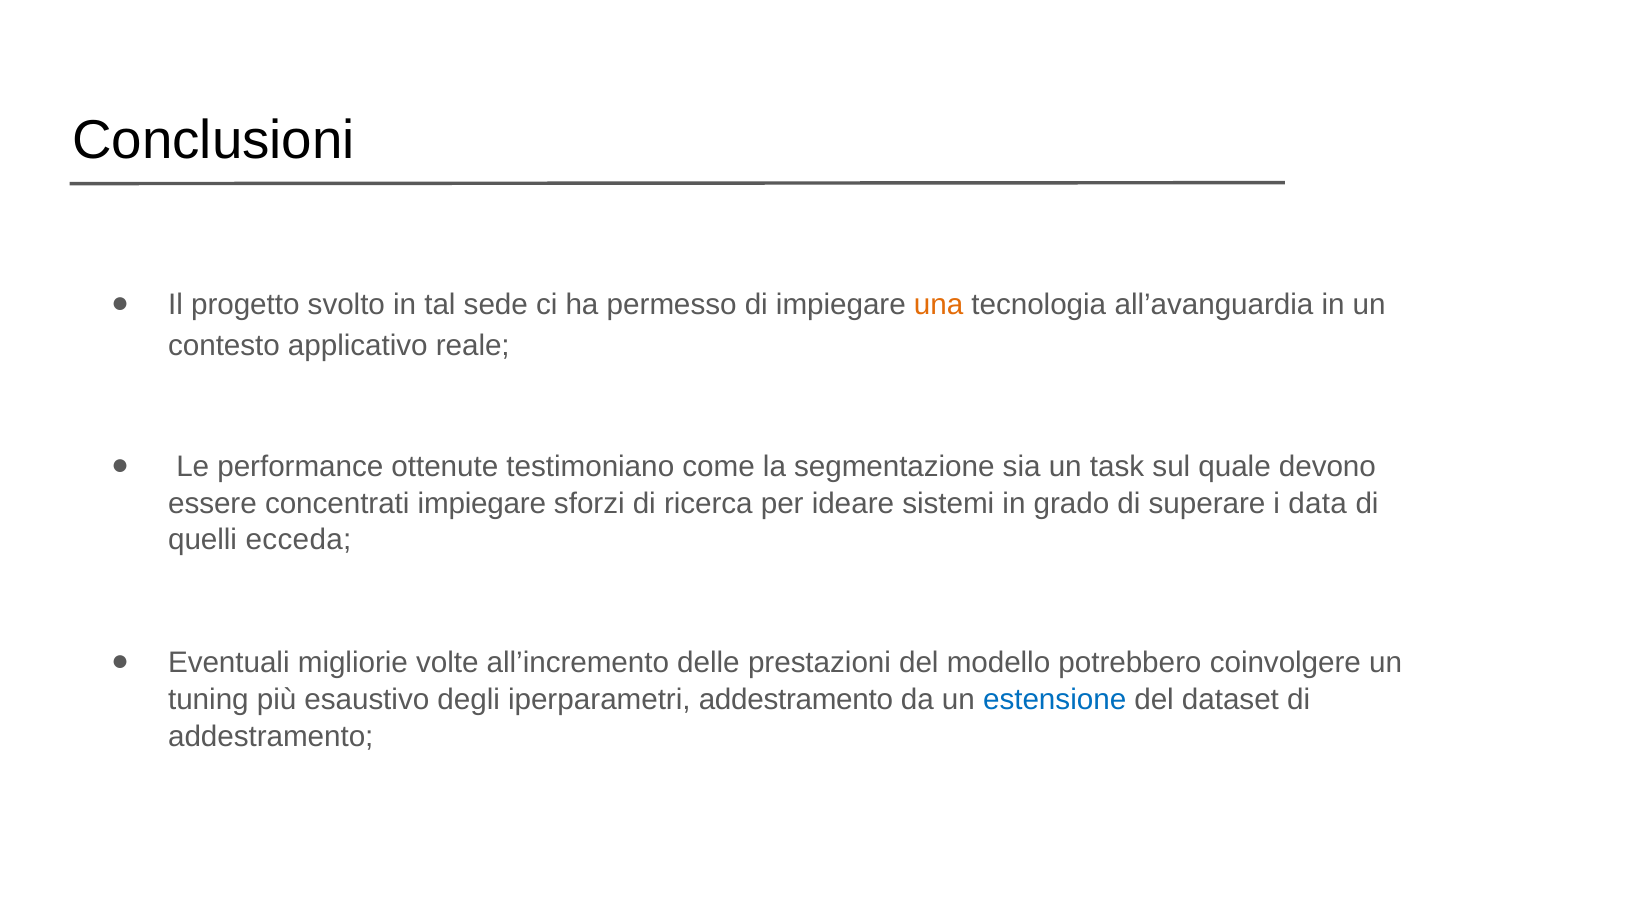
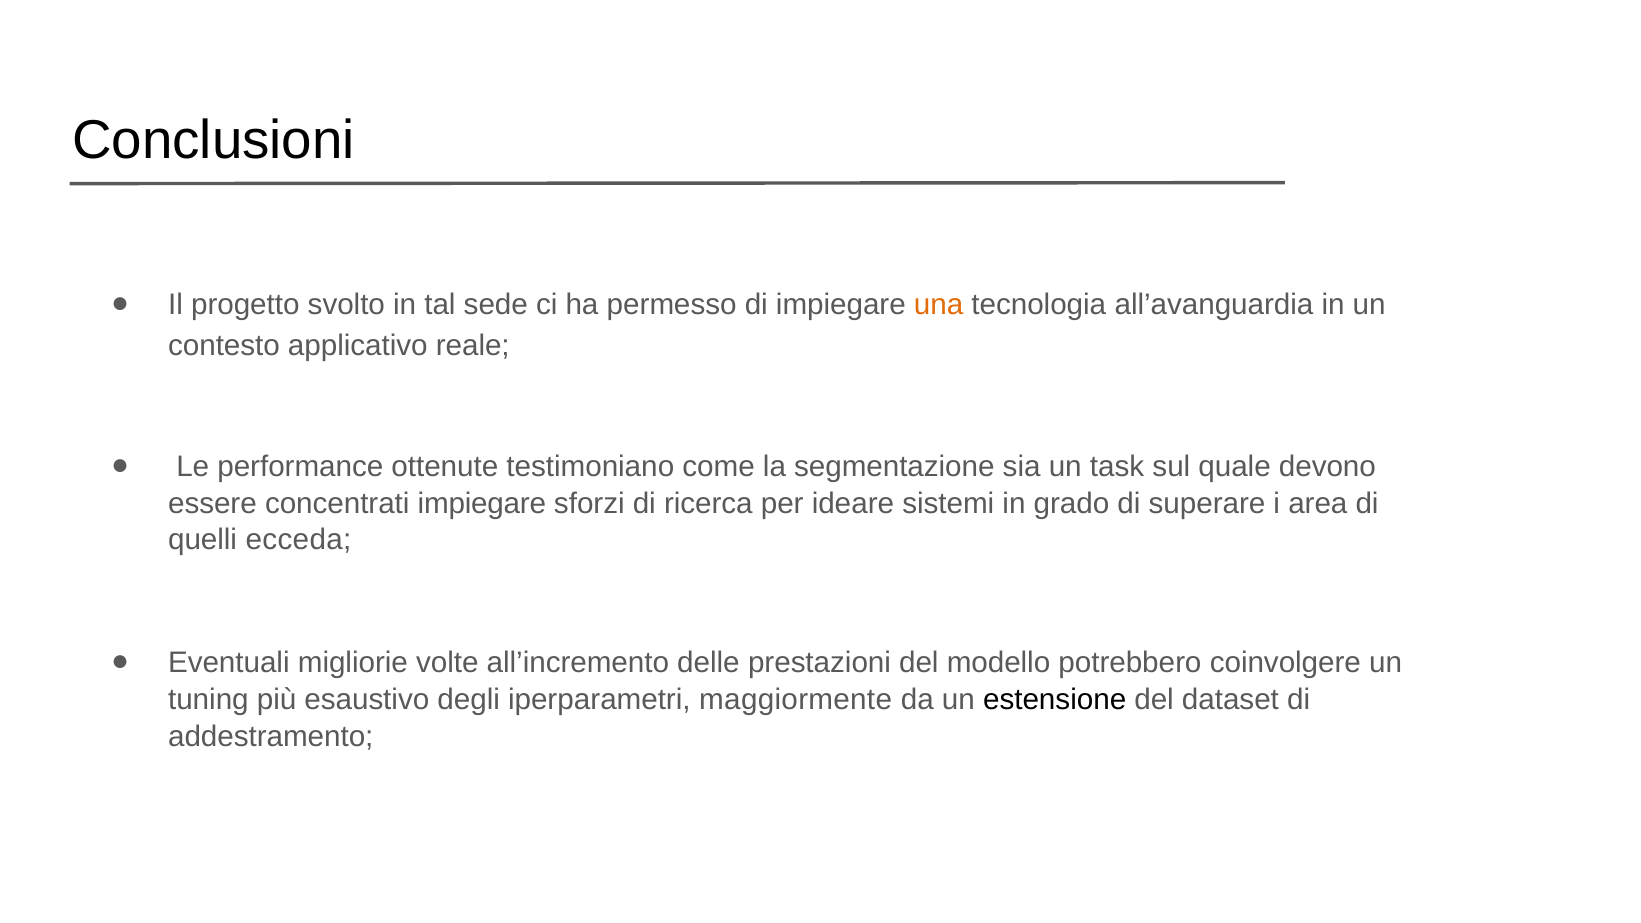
data: data -> area
iperparametri addestramento: addestramento -> maggiormente
estensione colour: blue -> black
